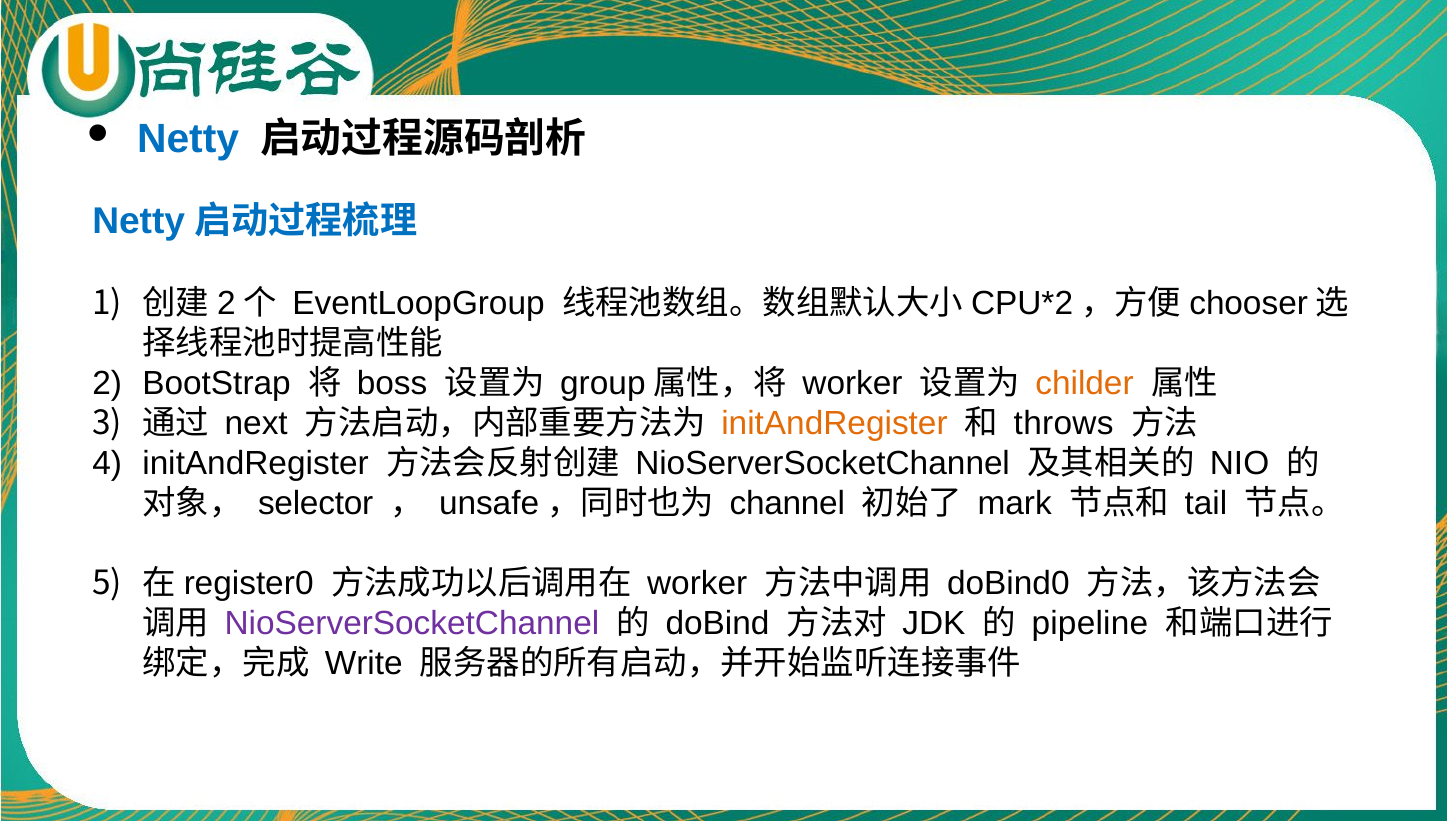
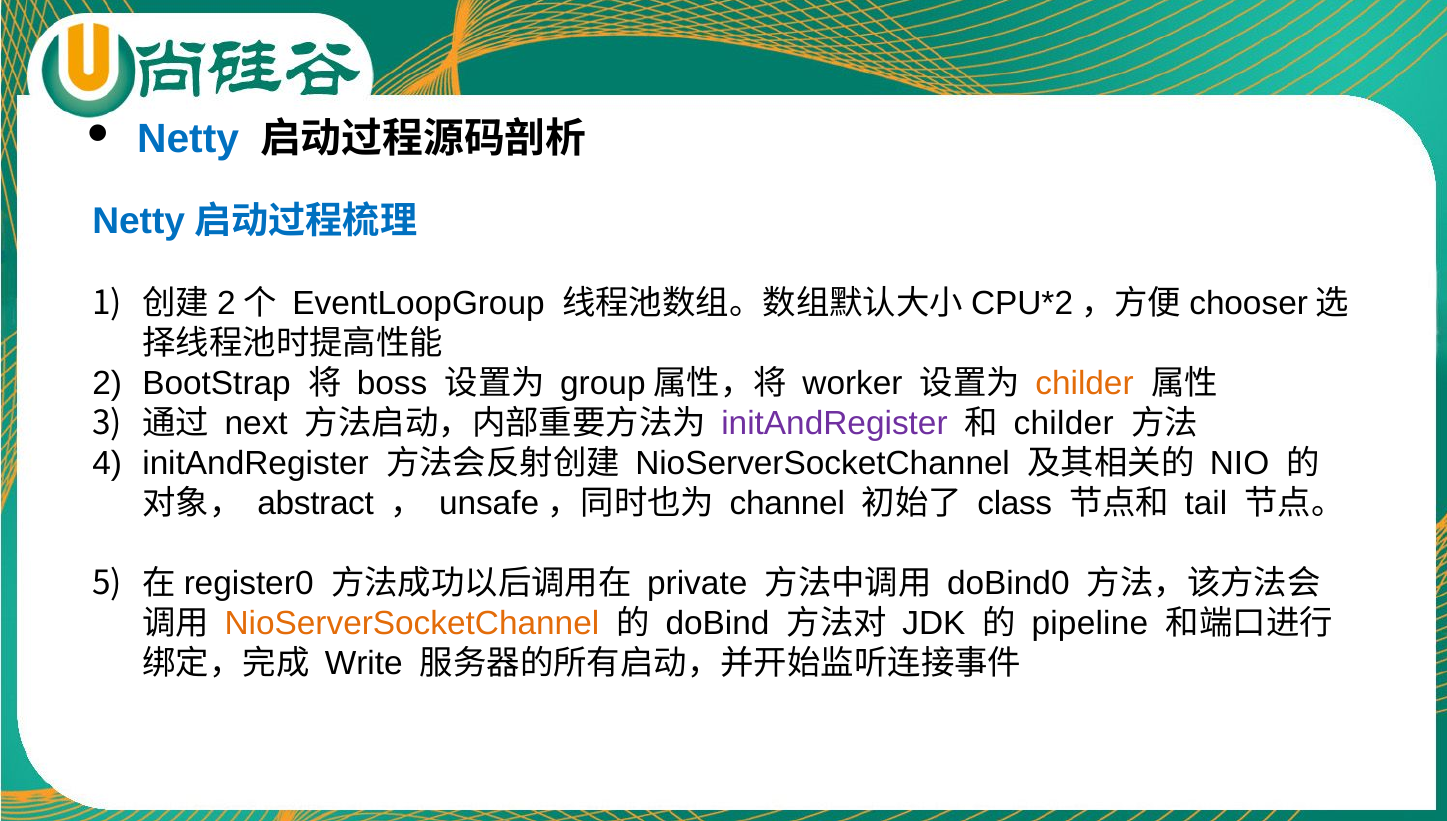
initAndRegister at (834, 423) colour: orange -> purple
throws at (1064, 423): throws -> childer
selector: selector -> abstract
mark: mark -> class
worker at (697, 584): worker -> private
NioServerSocketChannel at (412, 624) colour: purple -> orange
